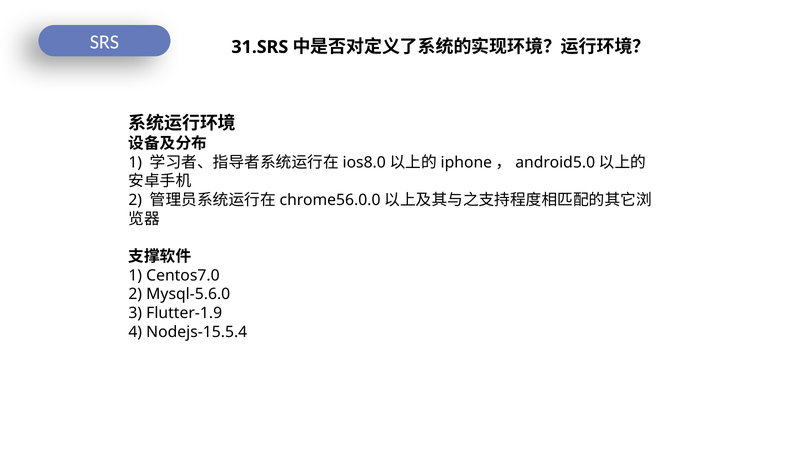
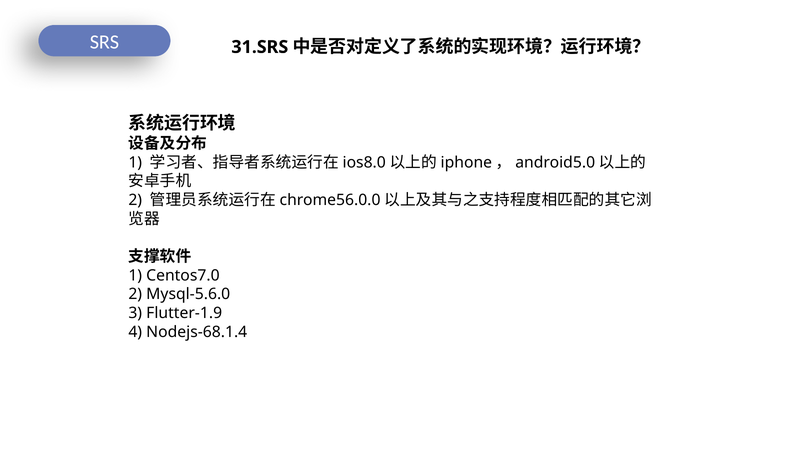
Nodejs-15.5.4: Nodejs-15.5.4 -> Nodejs-68.1.4
